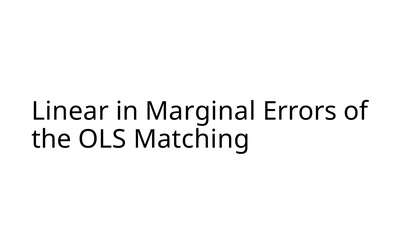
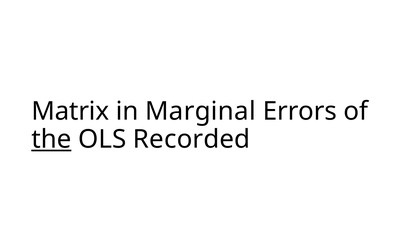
Linear: Linear -> Matrix
the underline: none -> present
Matching: Matching -> Recorded
